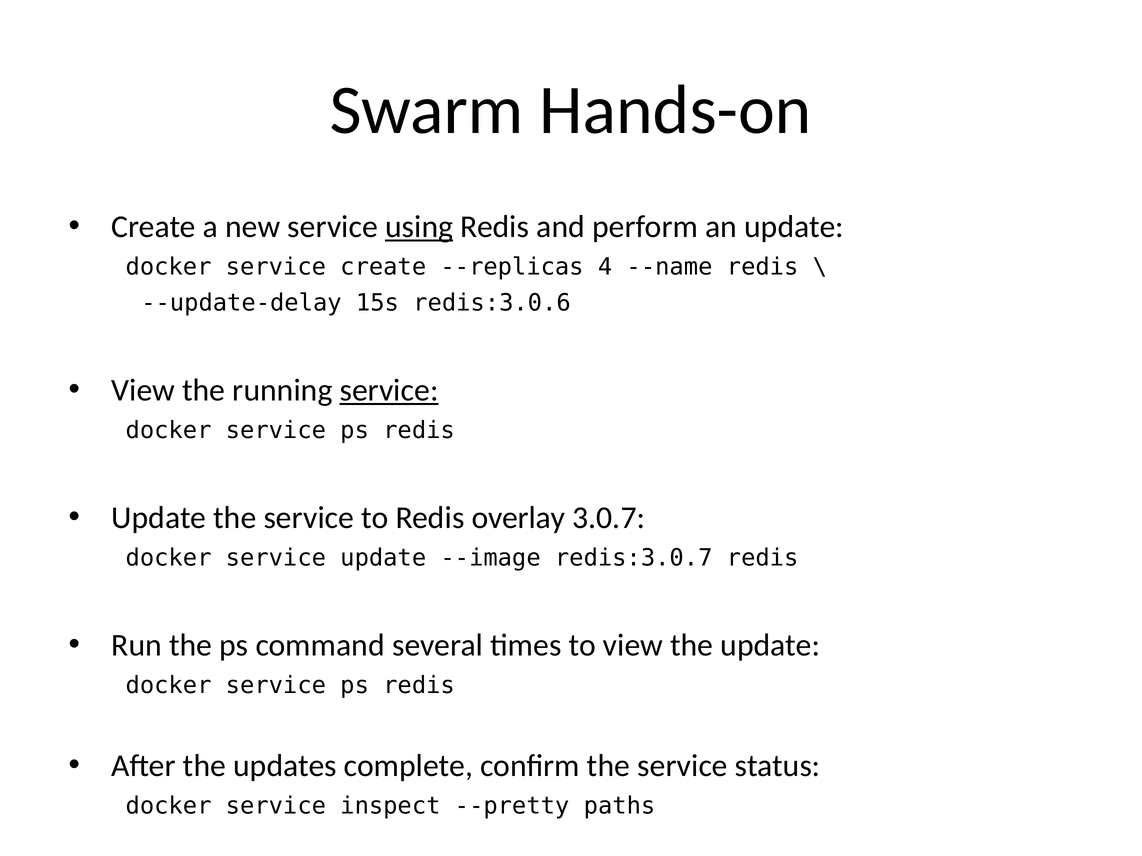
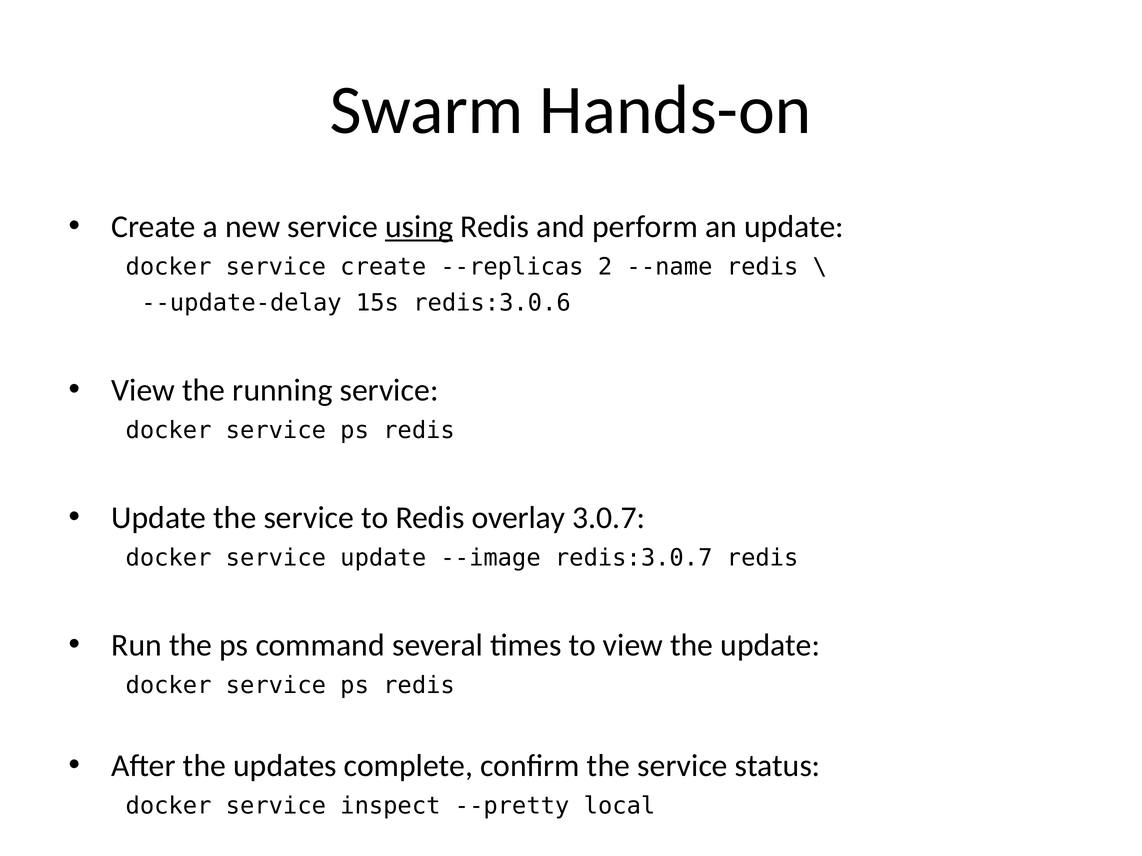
4: 4 -> 2
service at (389, 391) underline: present -> none
paths: paths -> local
